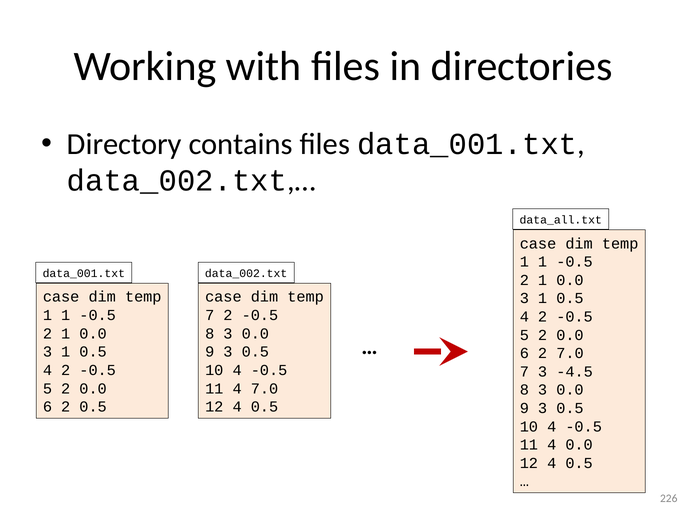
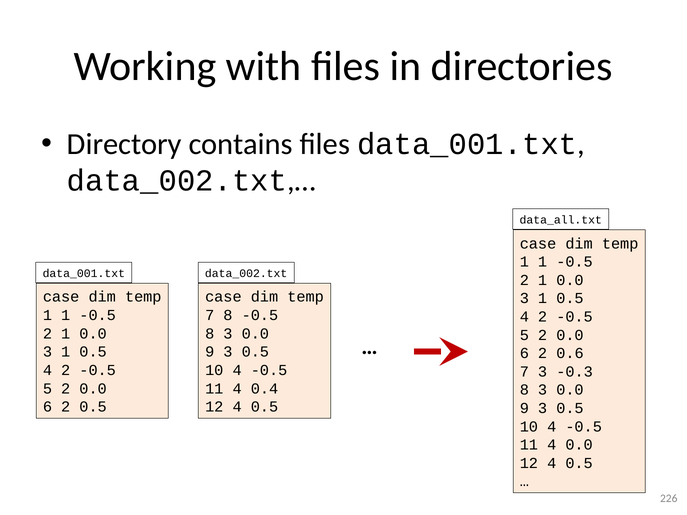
7 2: 2 -> 8
2 7.0: 7.0 -> 0.6
-4.5: -4.5 -> -0.3
4 7.0: 7.0 -> 0.4
